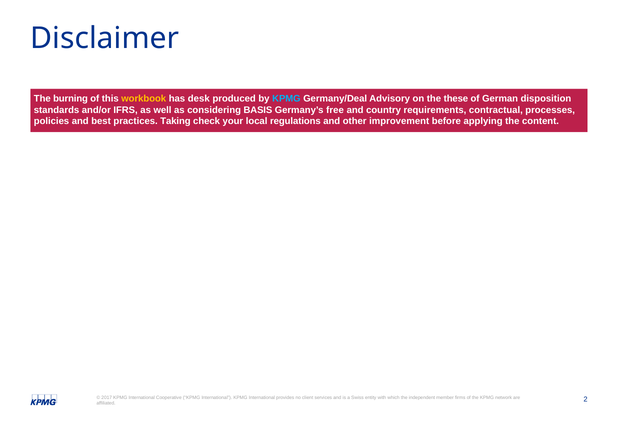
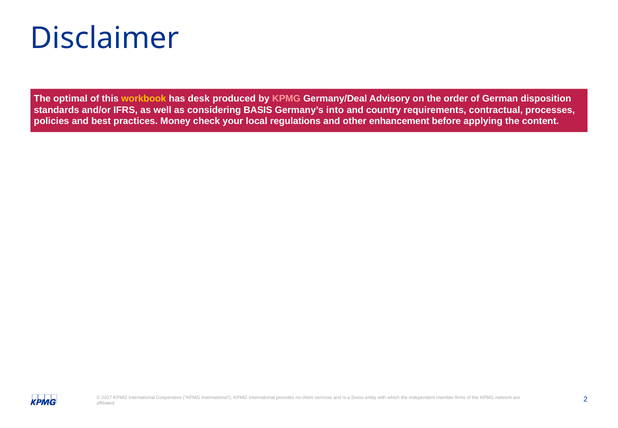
burning: burning -> optimal
KPMG at (286, 98) colour: light blue -> pink
these: these -> order
free: free -> into
Taking: Taking -> Money
improvement: improvement -> enhancement
